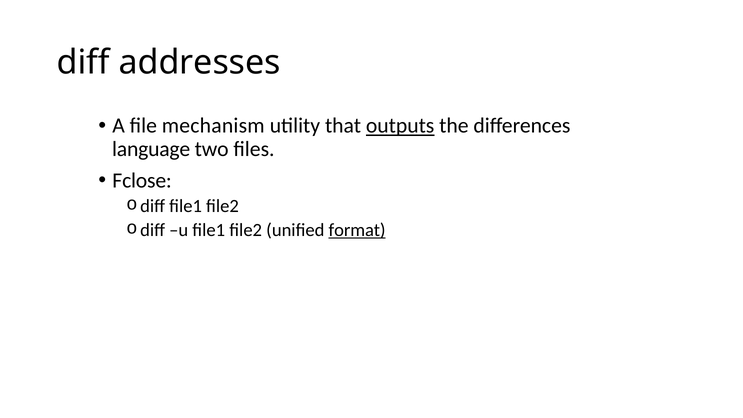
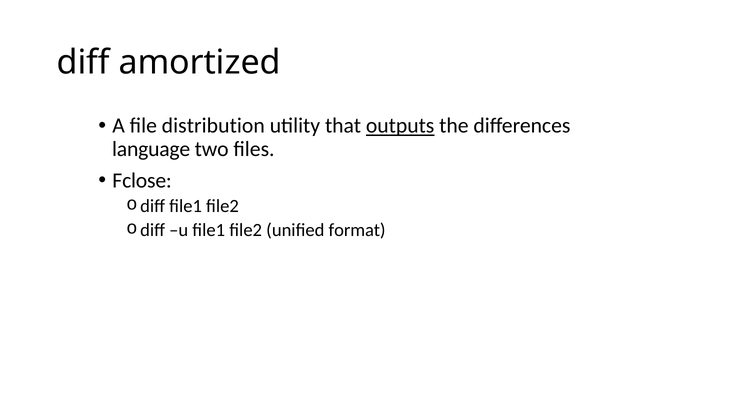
addresses: addresses -> amortized
mechanism: mechanism -> distribution
format underline: present -> none
